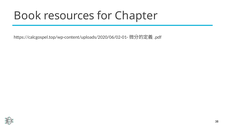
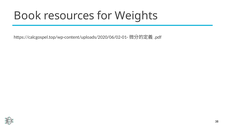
Chapter: Chapter -> Weights
